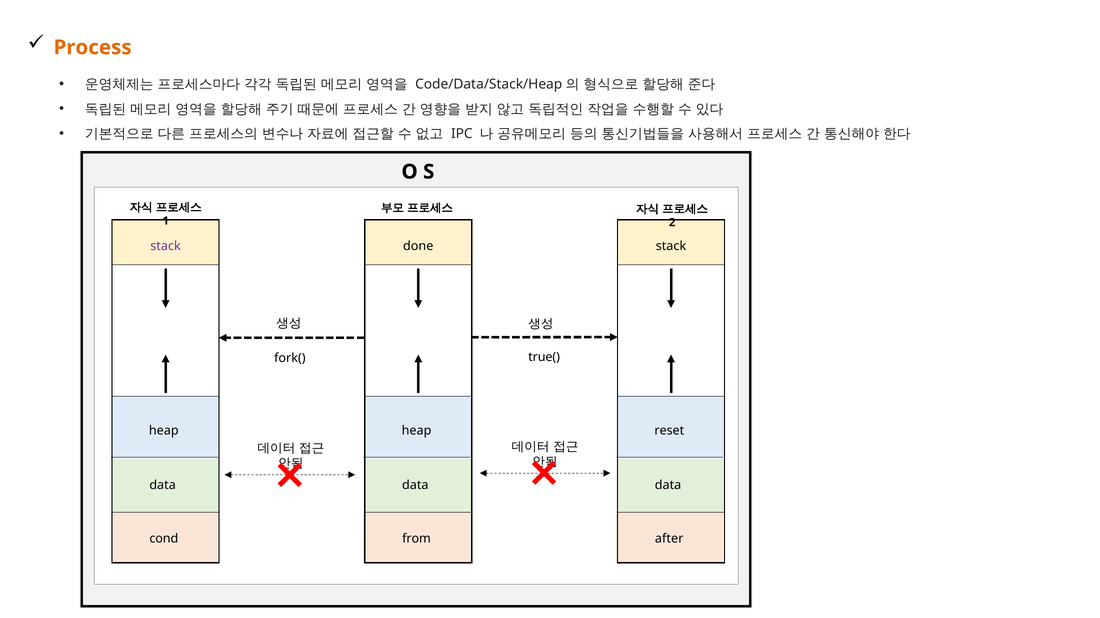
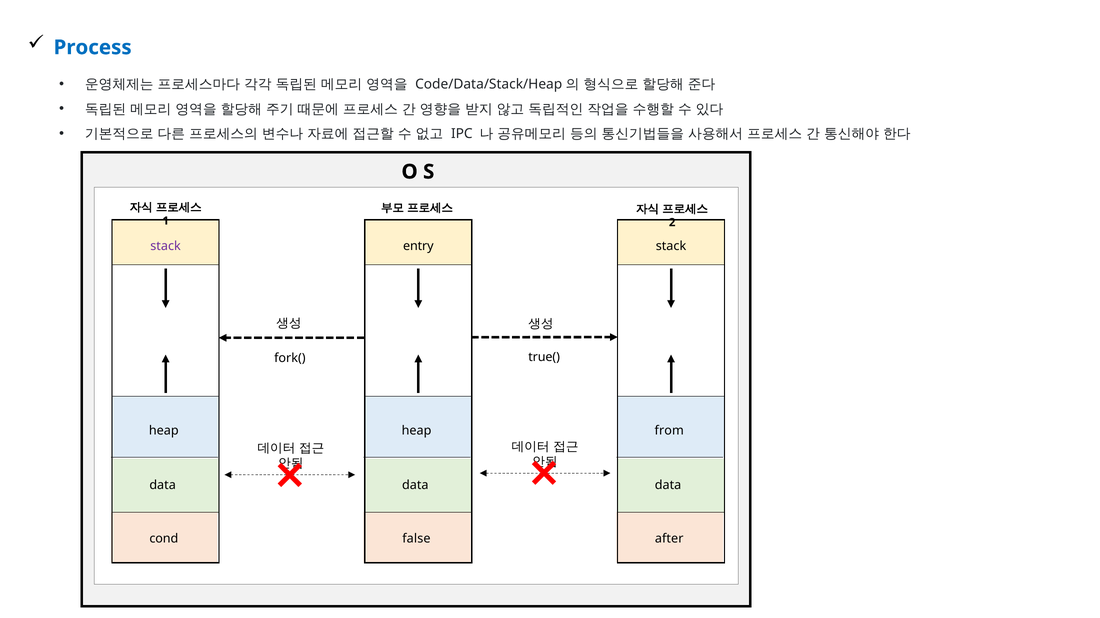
Process colour: orange -> blue
done: done -> entry
reset: reset -> from
from: from -> false
